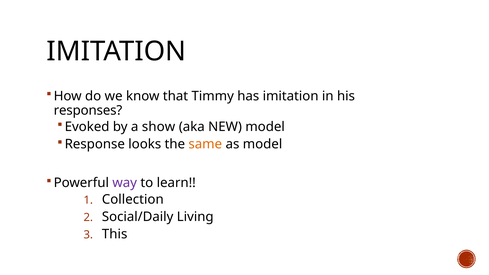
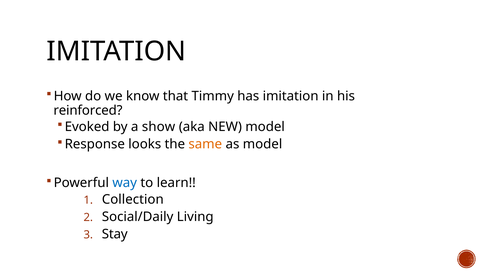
responses: responses -> reinforced
way colour: purple -> blue
This: This -> Stay
